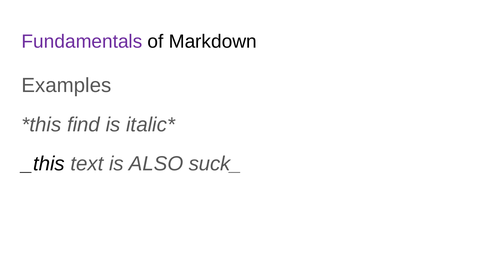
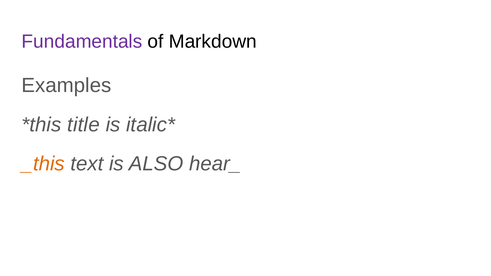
find: find -> title
_this colour: black -> orange
suck_: suck_ -> hear_
